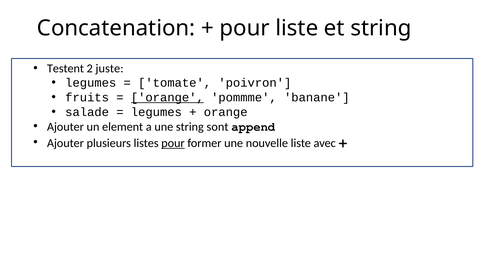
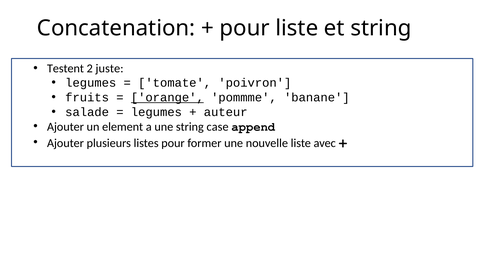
orange at (226, 112): orange -> auteur
sont: sont -> case
pour at (173, 143) underline: present -> none
